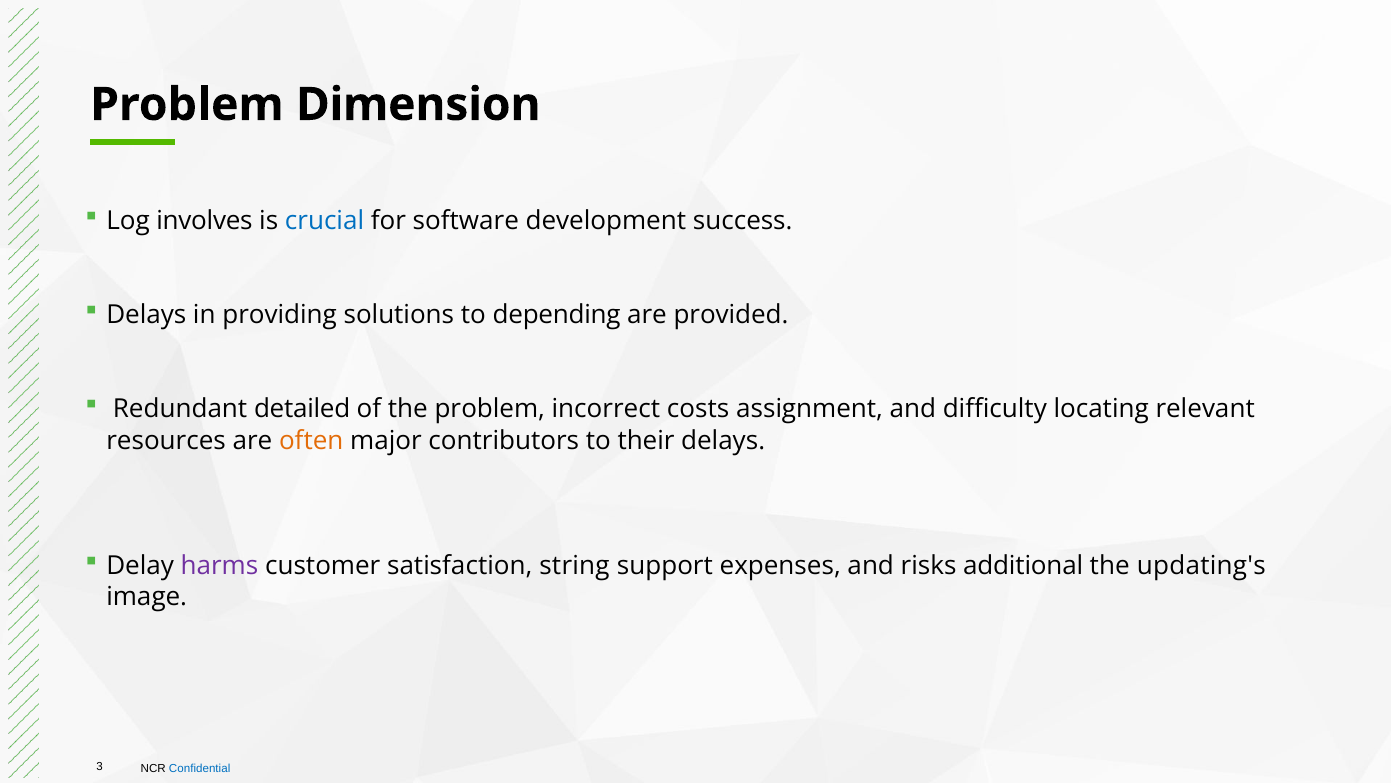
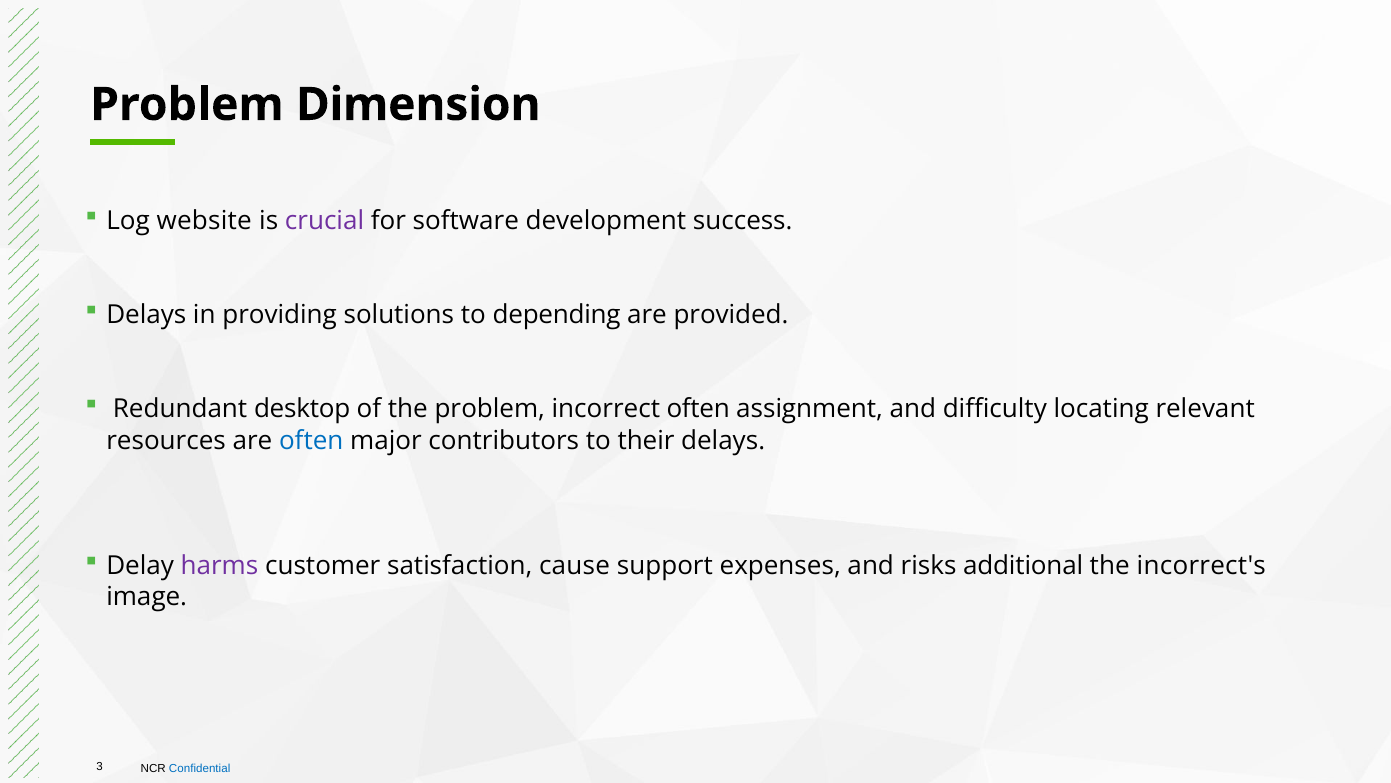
involves: involves -> website
crucial colour: blue -> purple
detailed: detailed -> desktop
incorrect costs: costs -> often
often at (311, 440) colour: orange -> blue
string: string -> cause
updating's: updating's -> incorrect's
